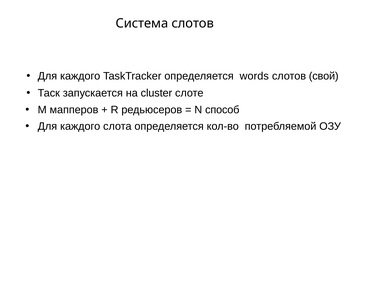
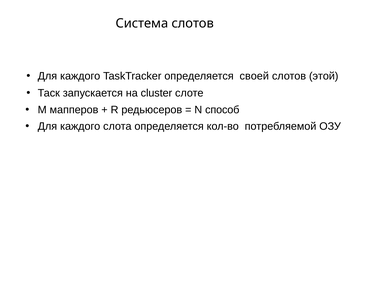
words: words -> своей
свой: свой -> этой
